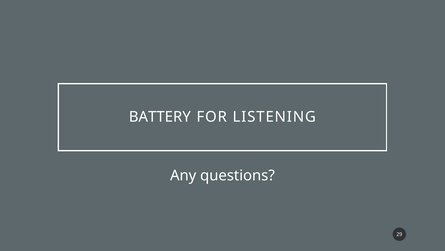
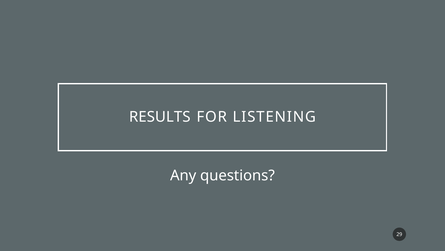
BATTERY: BATTERY -> RESULTS
